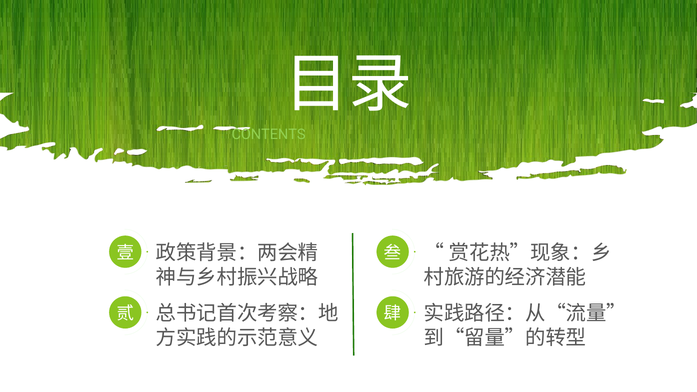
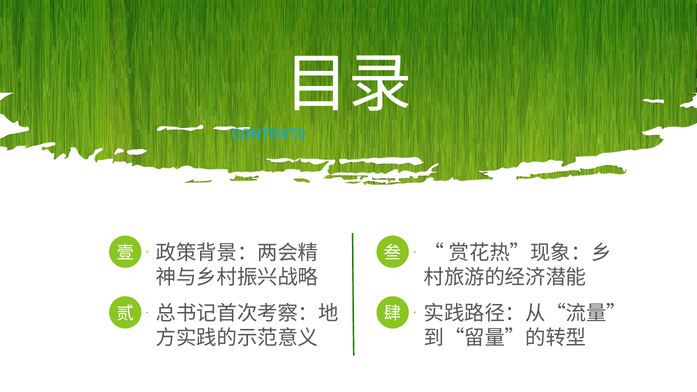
CONTENTS colour: light green -> light blue
